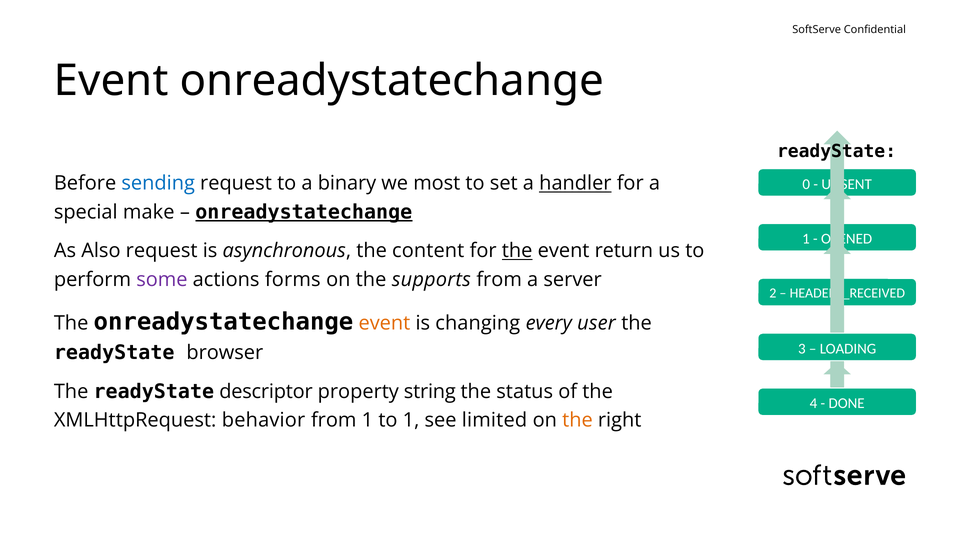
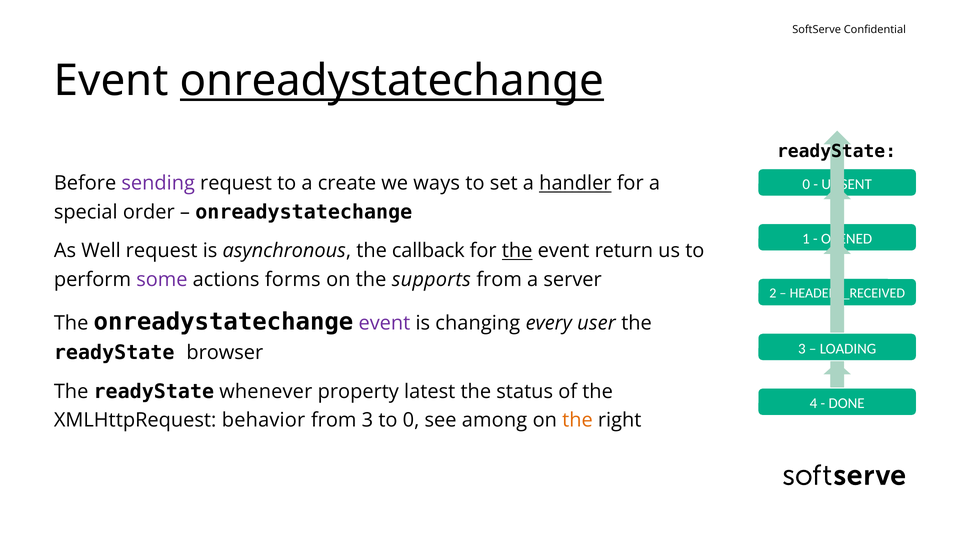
onreadystatechange at (392, 81) underline: none -> present
sending colour: blue -> purple
binary: binary -> create
most: most -> ways
make: make -> order
onreadystatechange at (304, 212) underline: present -> none
Also: Also -> Well
content: content -> callback
event at (384, 324) colour: orange -> purple
descriptor: descriptor -> whenever
string: string -> latest
from 1: 1 -> 3
to 1: 1 -> 0
limited: limited -> among
